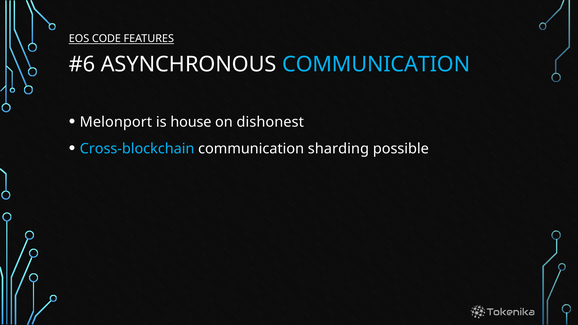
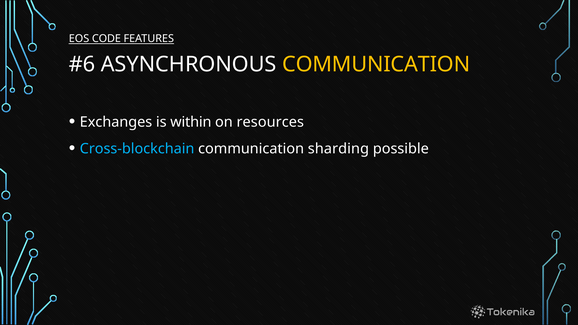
COMMUNICATION at (376, 64) colour: light blue -> yellow
Melonport: Melonport -> Exchanges
house: house -> within
dishonest: dishonest -> resources
